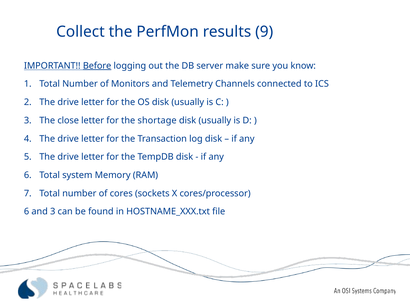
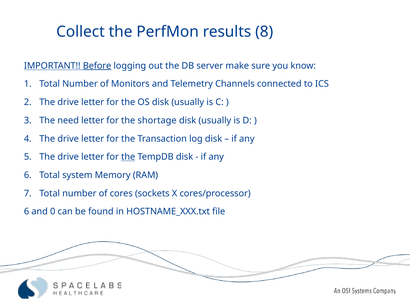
9: 9 -> 8
close: close -> need
the at (128, 157) underline: none -> present
and 3: 3 -> 0
